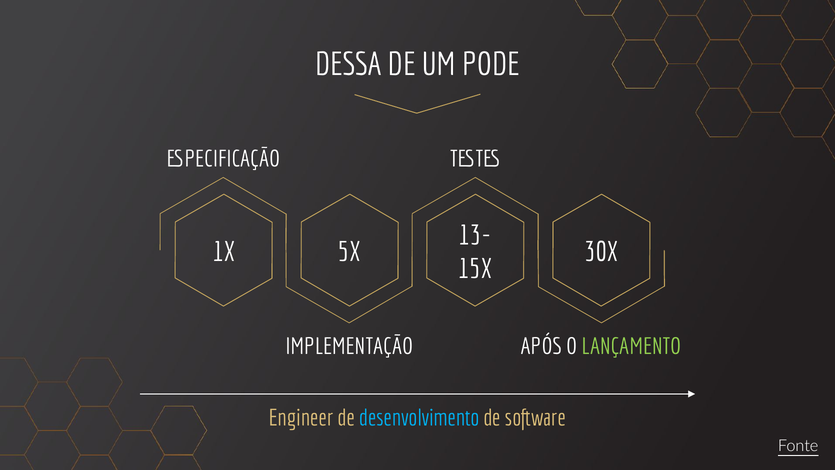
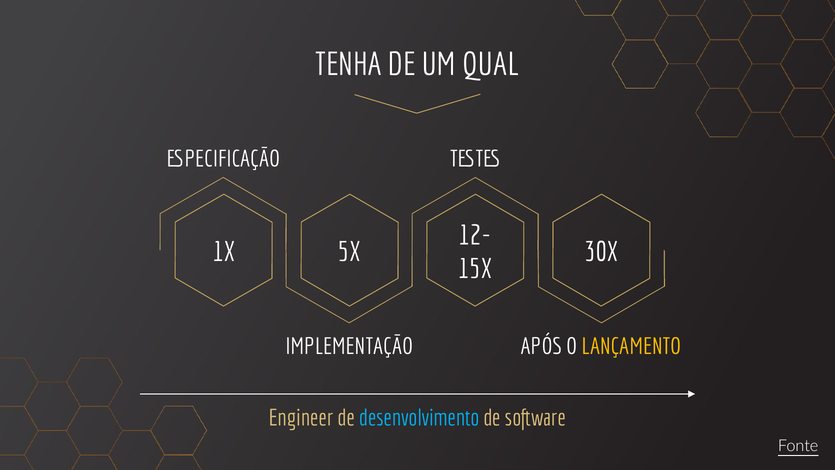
DESSA: DESSA -> TENHA
PODE: PODE -> QUAL
13-: 13- -> 12-
LANÇAMENTO colour: light green -> yellow
